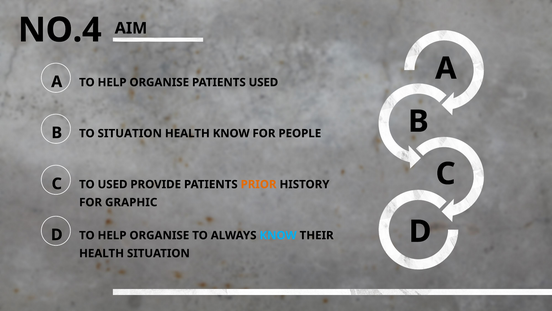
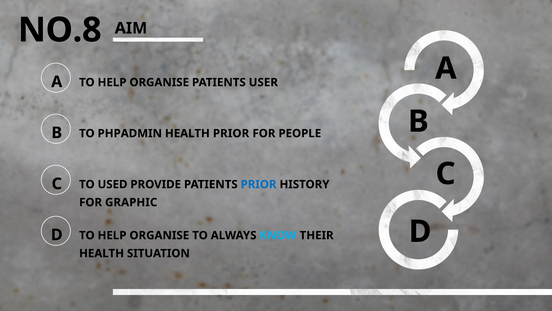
NO.4: NO.4 -> NO.8
PATIENTS USED: USED -> USER
TO SITUATION: SITUATION -> PHPADMIN
HEALTH KNOW: KNOW -> PRIOR
PRIOR at (259, 184) colour: orange -> blue
